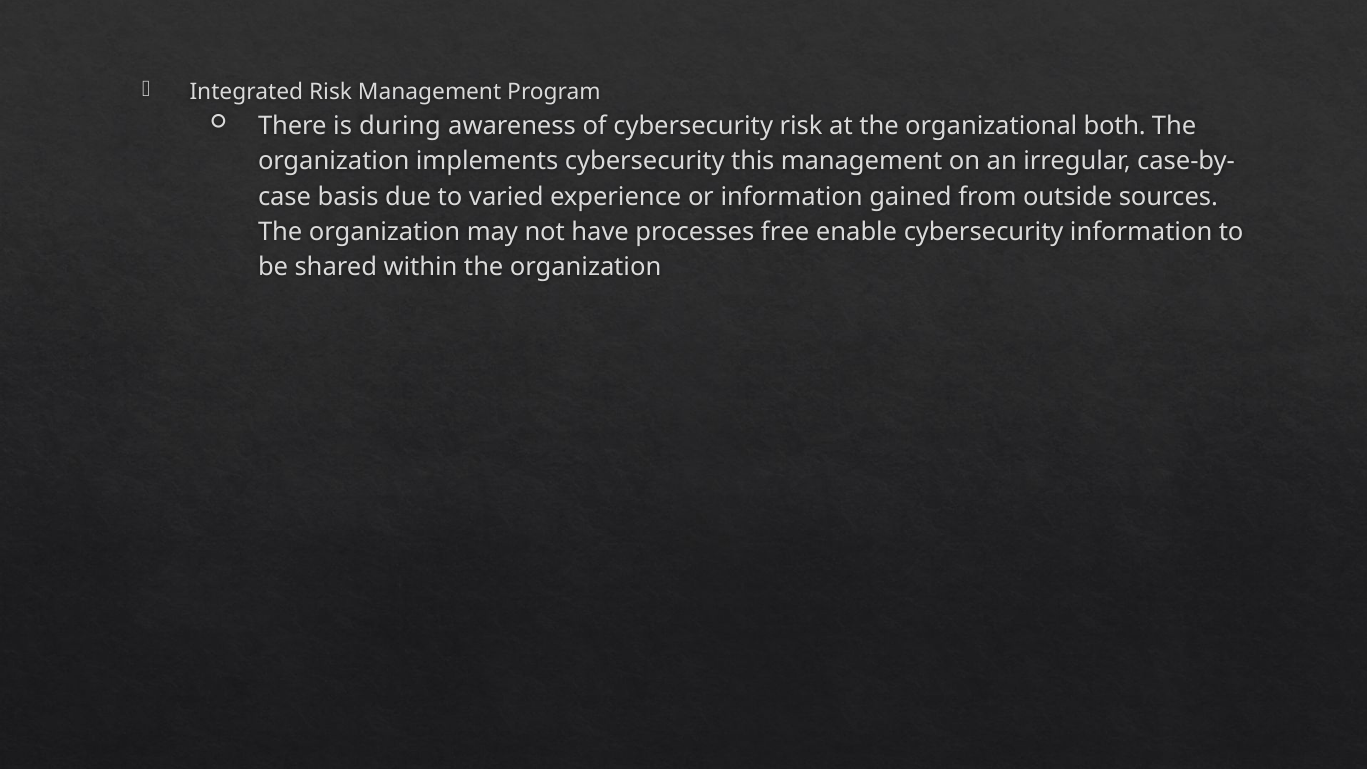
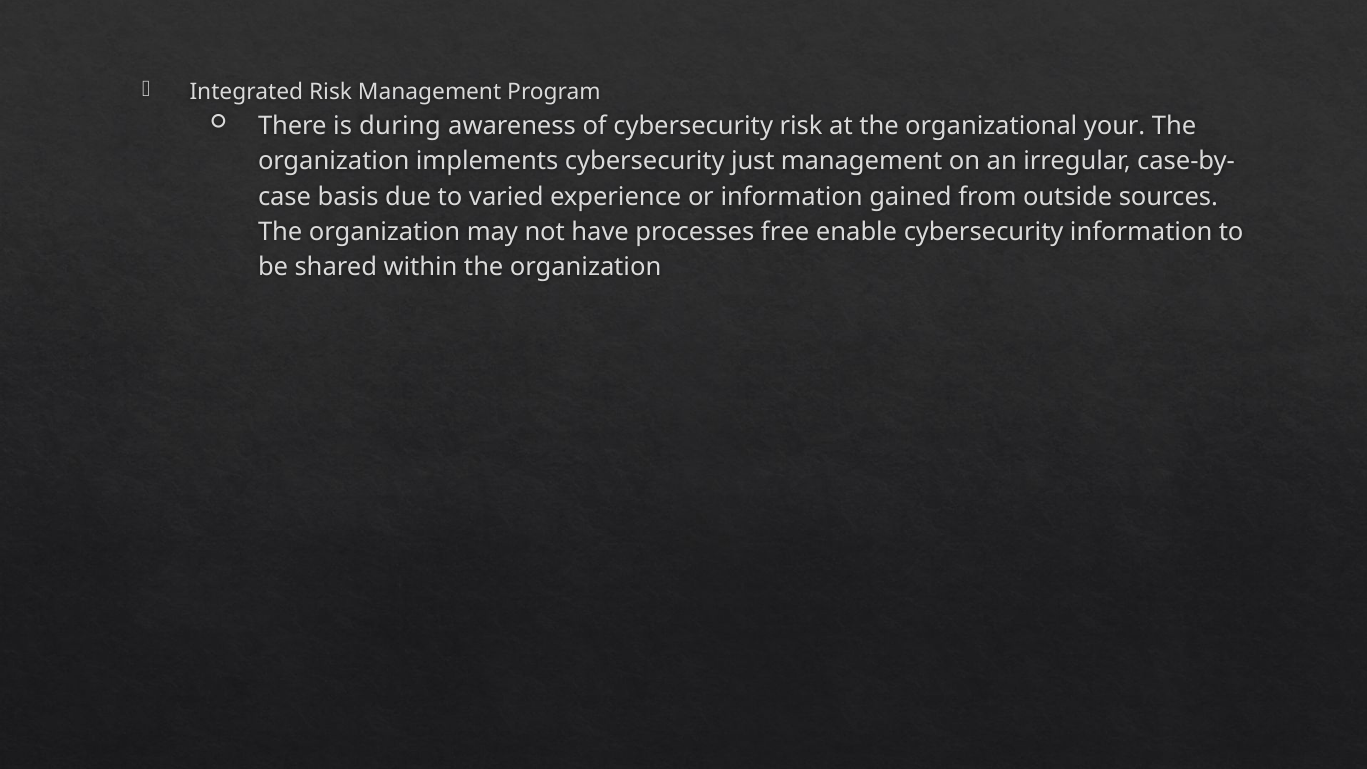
both: both -> your
this: this -> just
